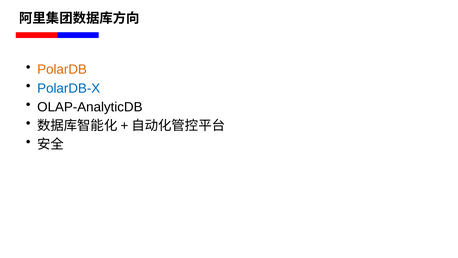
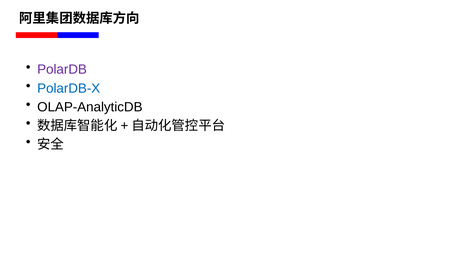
PolarDB colour: orange -> purple
